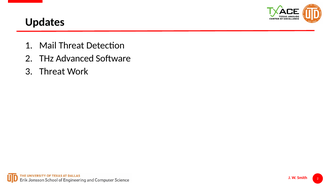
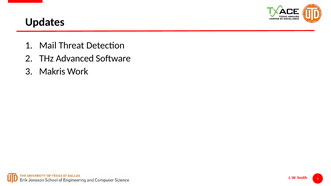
Threat at (52, 72): Threat -> Makris
